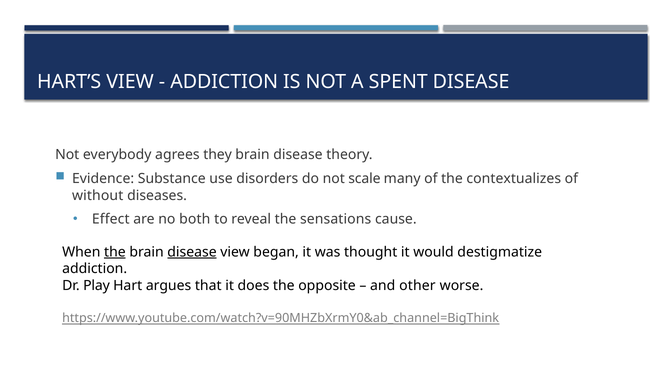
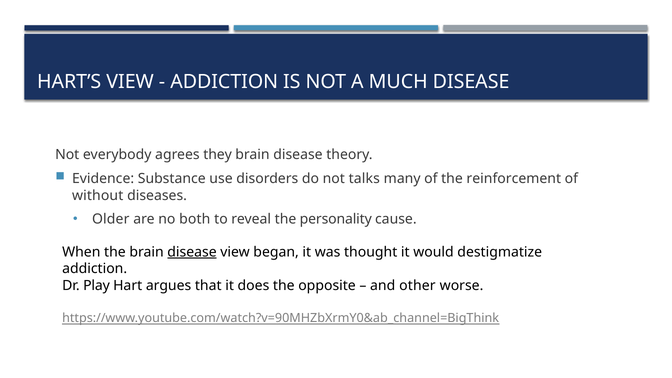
SPENT: SPENT -> MUCH
scale: scale -> talks
contextualizes: contextualizes -> reinforcement
Effect: Effect -> Older
sensations: sensations -> personality
the at (115, 252) underline: present -> none
